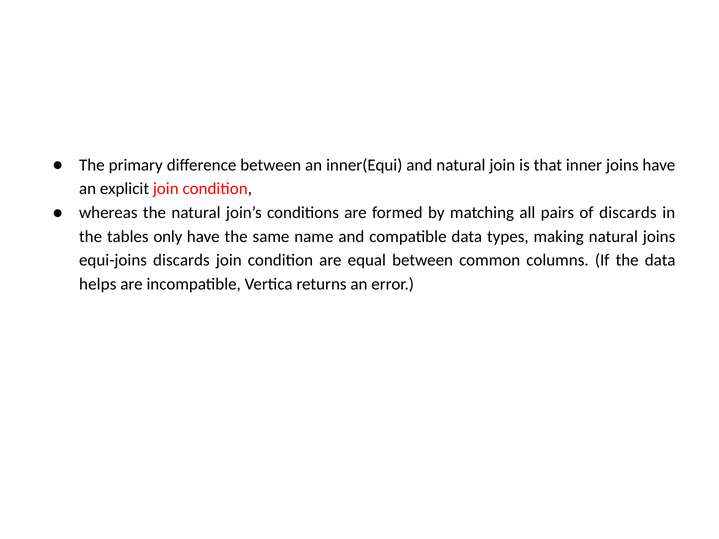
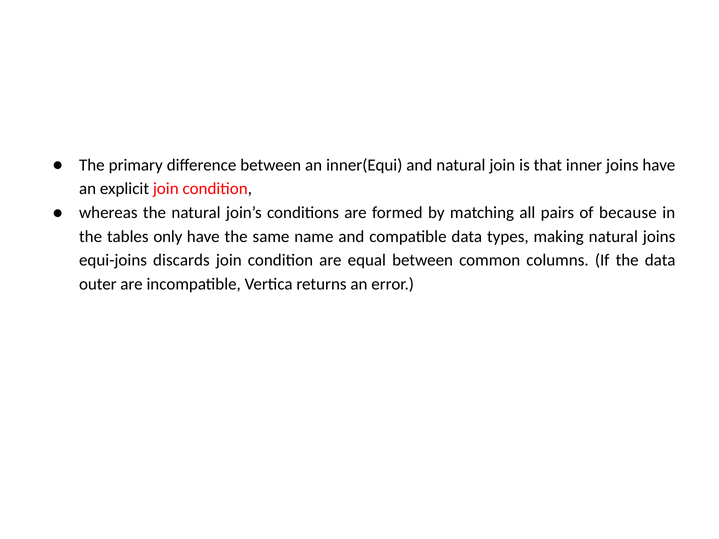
of discards: discards -> because
helps: helps -> outer
